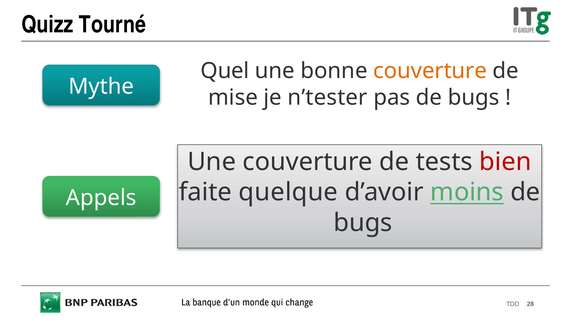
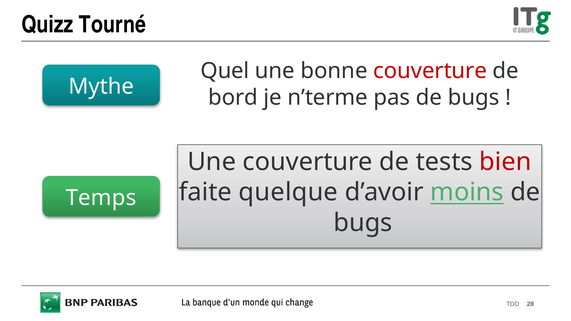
couverture at (430, 71) colour: orange -> red
mise: mise -> bord
n’tester: n’tester -> n’terme
Appels: Appels -> Temps
